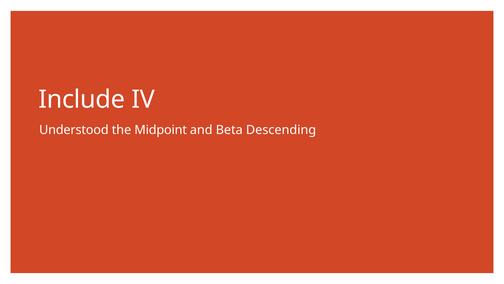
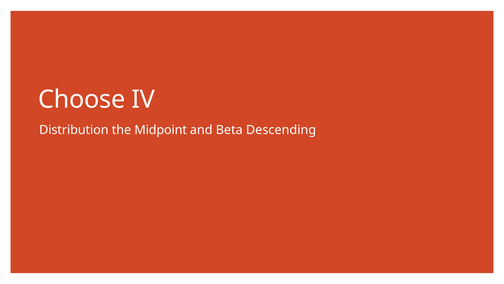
Include: Include -> Choose
Understood: Understood -> Distribution
